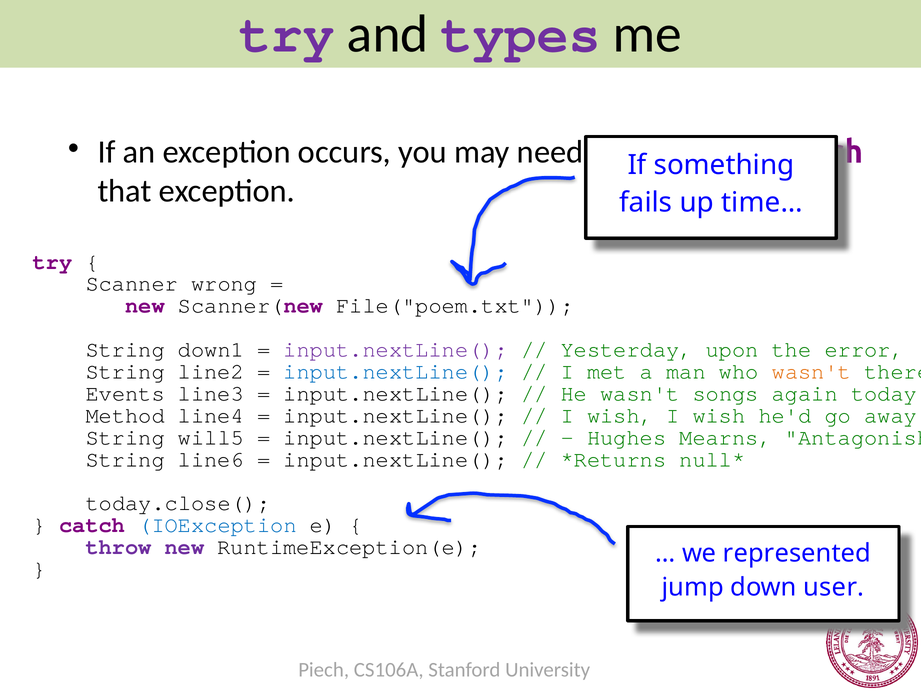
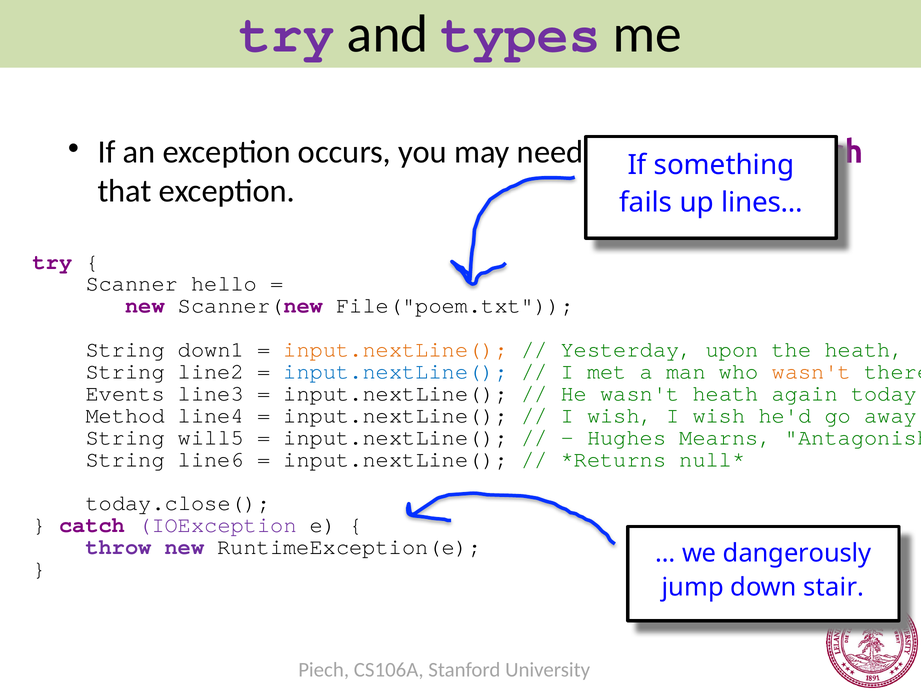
time…: time… -> lines…
wrong: wrong -> hello
input.nextLine( at (396, 349) colour: purple -> orange
the error: error -> heath
wasn't songs: songs -> heath
IOException colour: blue -> purple
represented: represented -> dangerously
user: user -> stair
